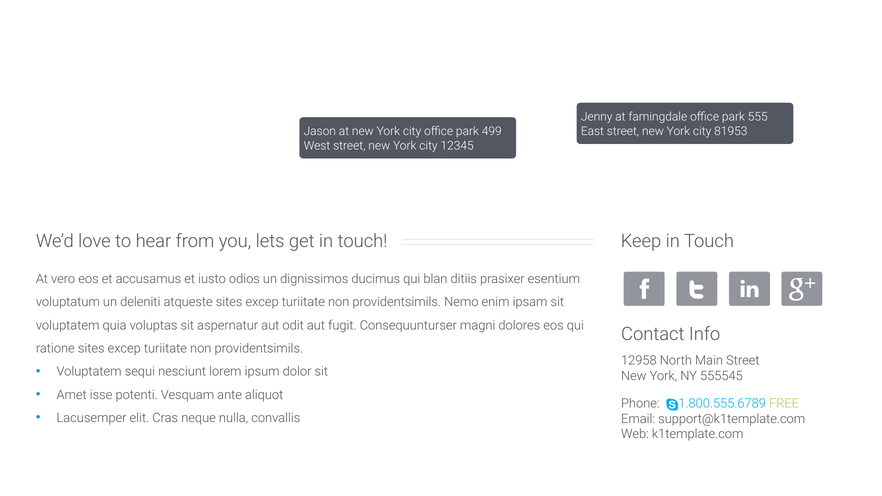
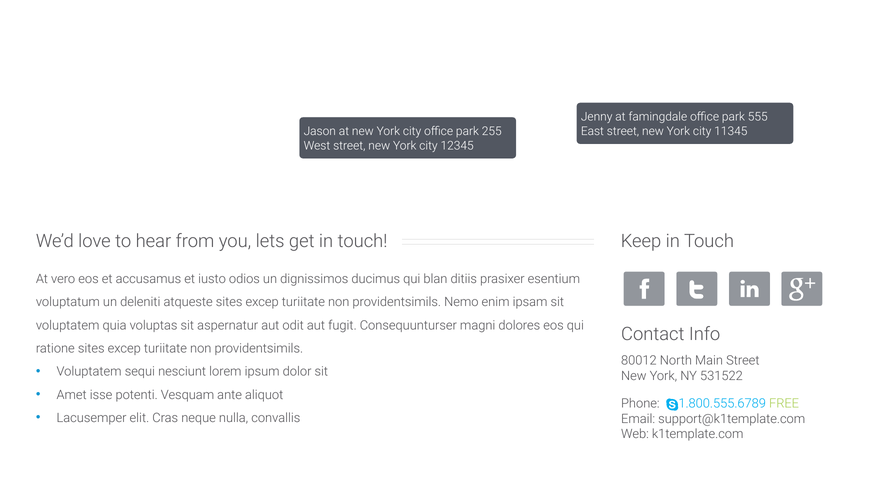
81953: 81953 -> 11345
499: 499 -> 255
12958: 12958 -> 80012
555545: 555545 -> 531522
